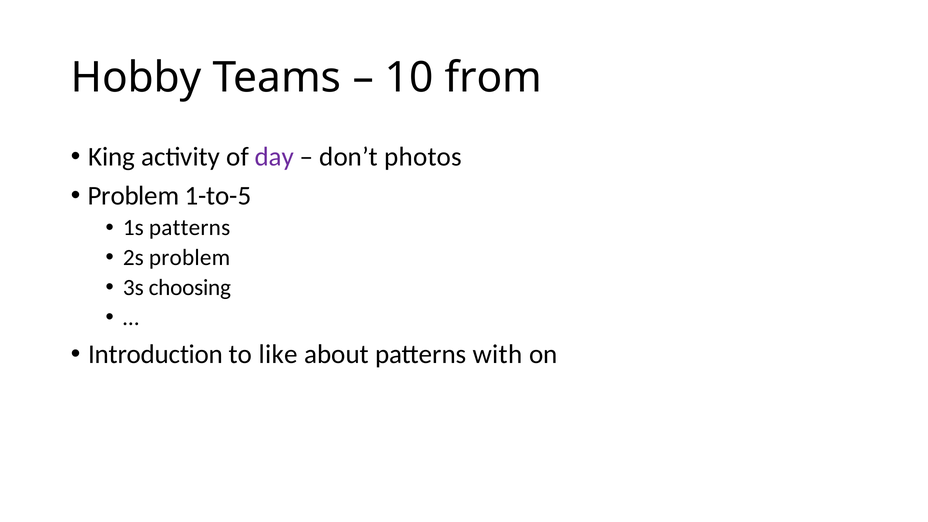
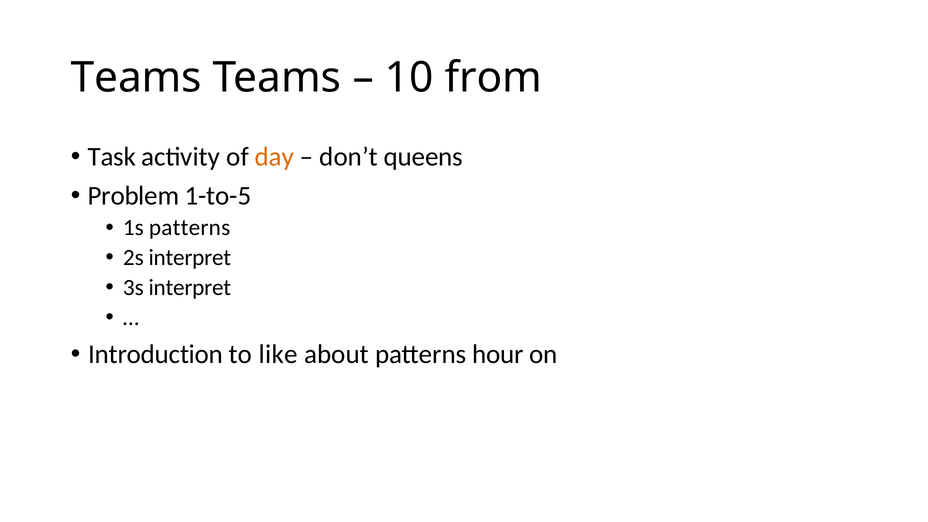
Hobby at (136, 78): Hobby -> Teams
King: King -> Task
day colour: purple -> orange
photos: photos -> queens
2s problem: problem -> interpret
3s choosing: choosing -> interpret
with: with -> hour
